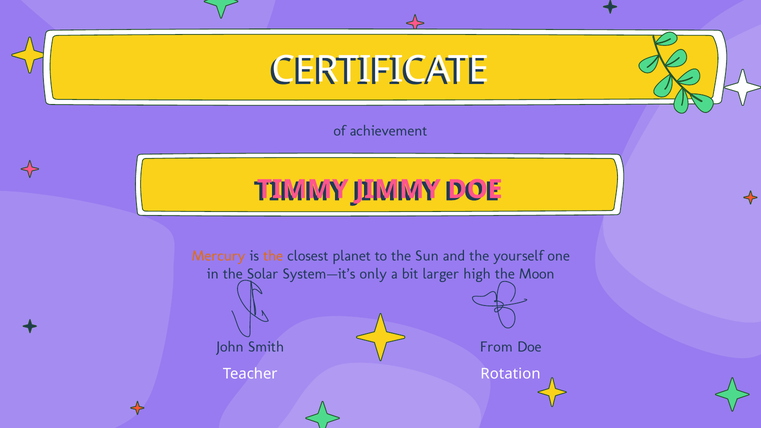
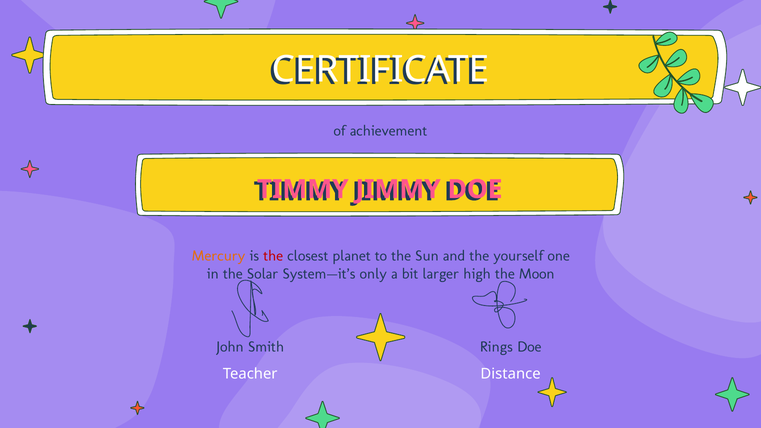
the at (273, 256) colour: orange -> red
From: From -> Rings
Rotation: Rotation -> Distance
